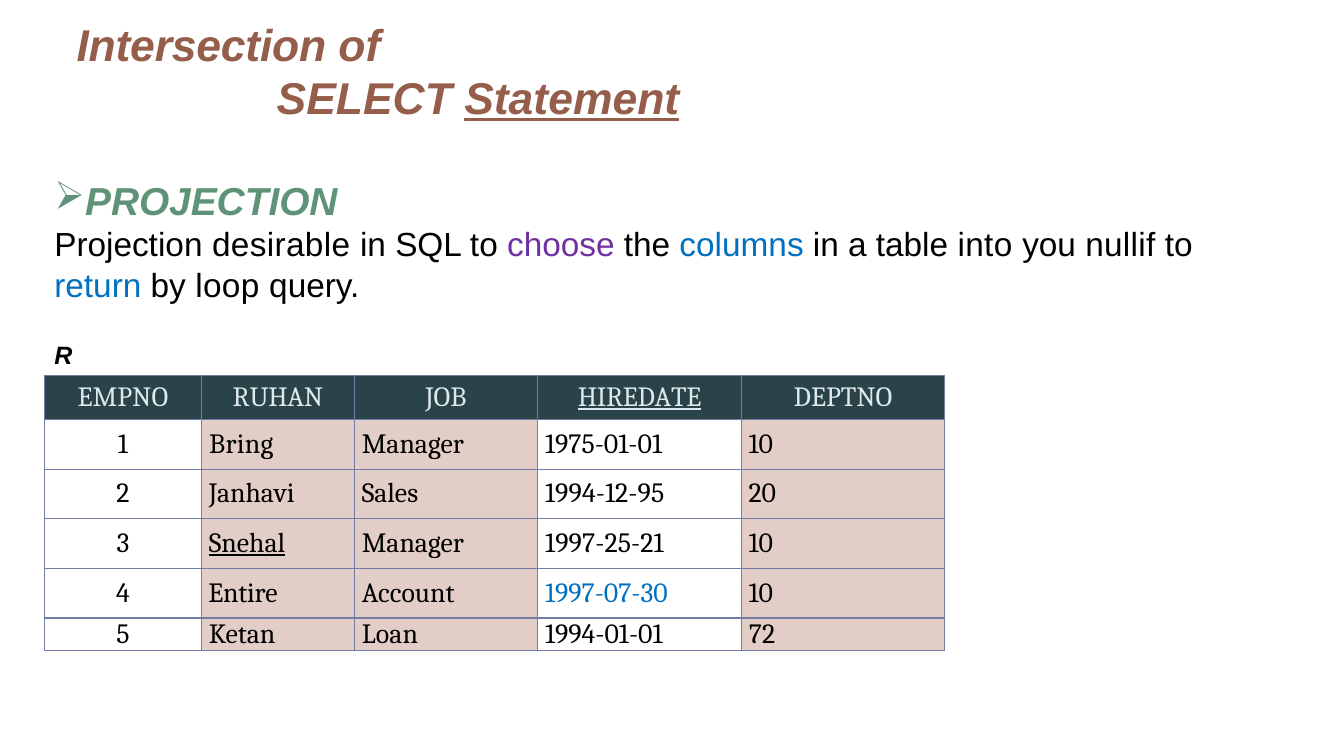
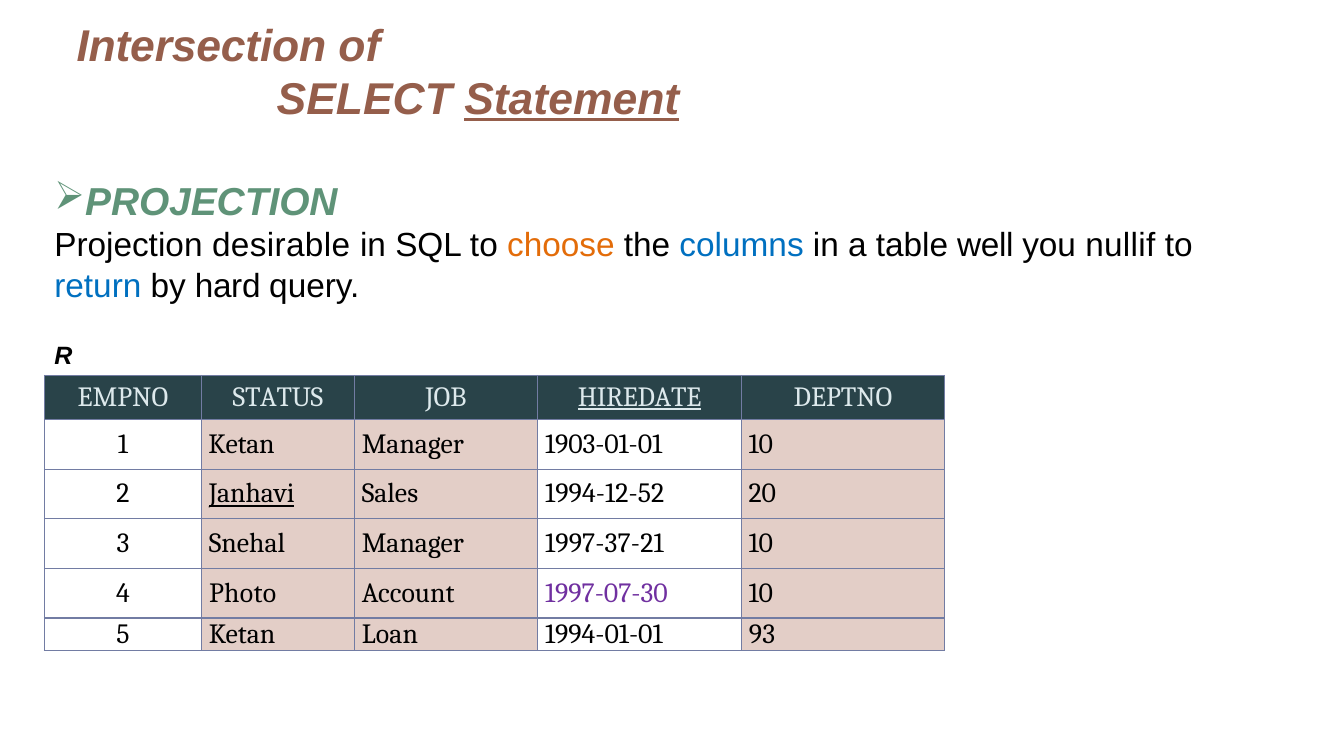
choose colour: purple -> orange
into: into -> well
loop: loop -> hard
RUHAN: RUHAN -> STATUS
1 Bring: Bring -> Ketan
1975-01-01: 1975-01-01 -> 1903-01-01
Janhavi underline: none -> present
1994-12-95: 1994-12-95 -> 1994-12-52
Snehal underline: present -> none
1997-25-21: 1997-25-21 -> 1997-37-21
Entire: Entire -> Photo
1997-07-30 colour: blue -> purple
72: 72 -> 93
